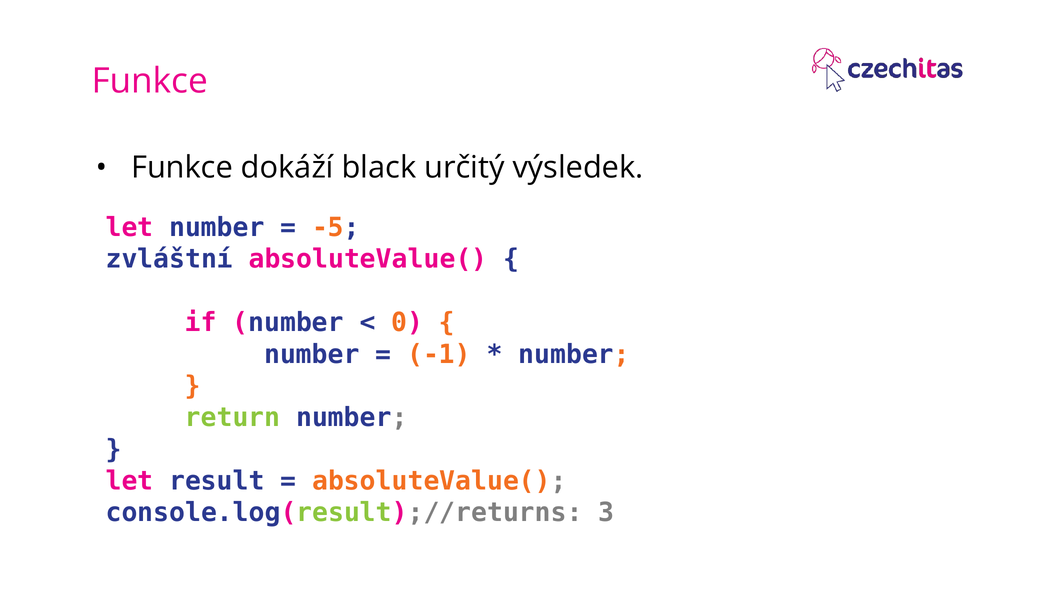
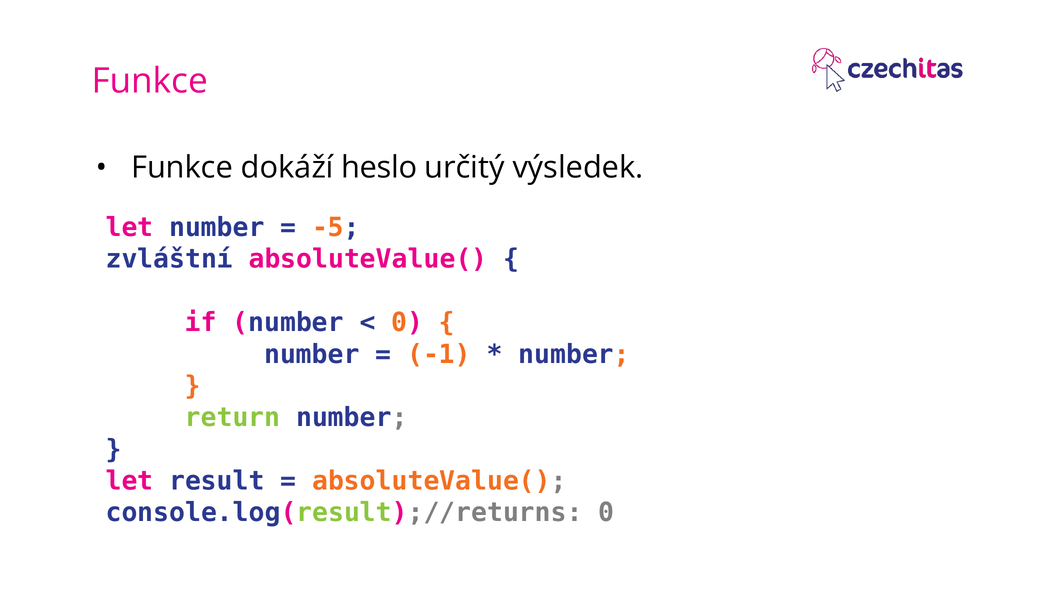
black: black -> heslo
console.log(result);//returns 3: 3 -> 0
